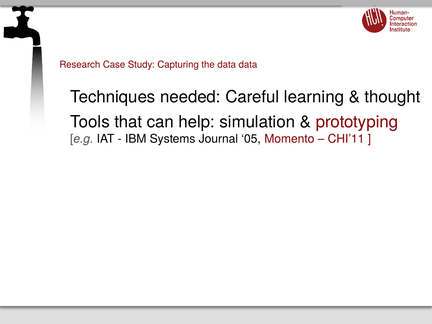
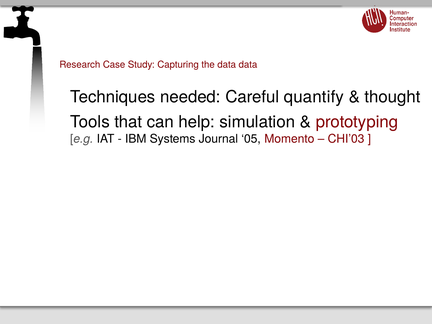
learning: learning -> quantify
CHI’11: CHI’11 -> CHI’03
